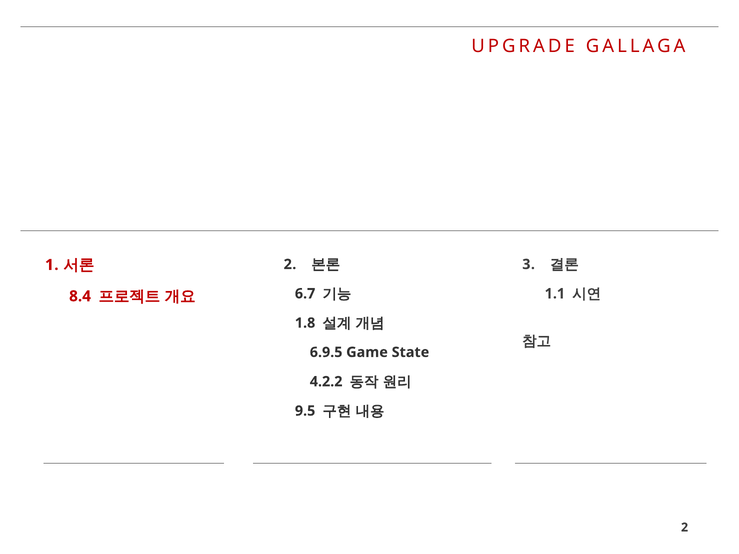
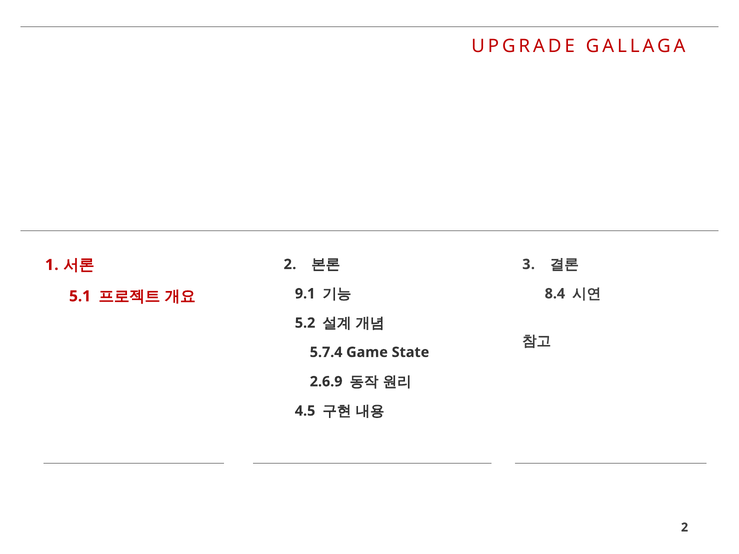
6.7: 6.7 -> 9.1
1.1: 1.1 -> 8.4
8.4: 8.4 -> 5.1
1.8: 1.8 -> 5.2
6.9.5: 6.9.5 -> 5.7.4
4.2.2: 4.2.2 -> 2.6.9
9.5: 9.5 -> 4.5
